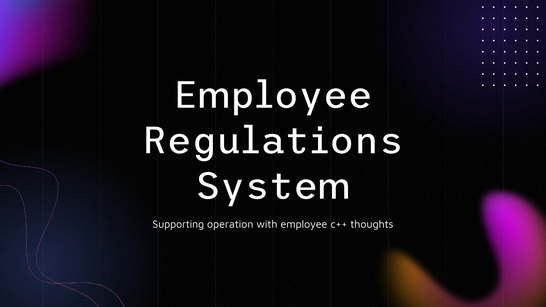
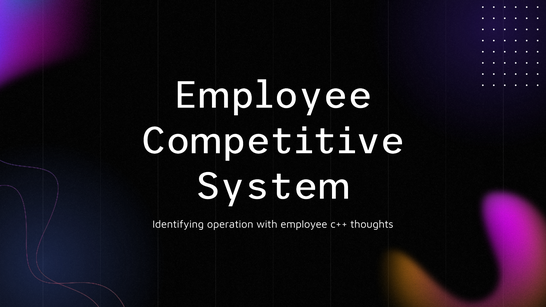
Regulations: Regulations -> Competitive
Supporting: Supporting -> Identifying
